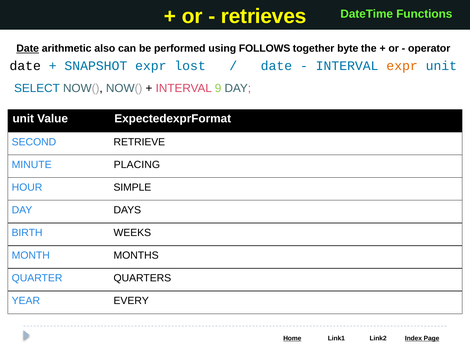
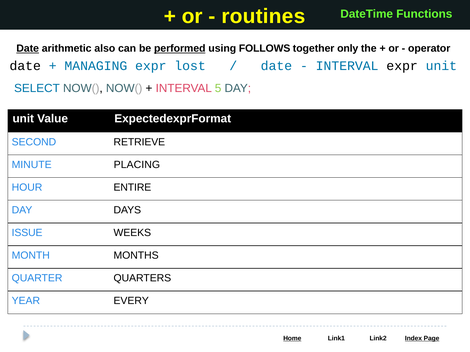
retrieves: retrieves -> routines
performed underline: none -> present
byte: byte -> only
SNAPSHOT: SNAPSHOT -> MANAGING
expr at (402, 66) colour: orange -> black
9: 9 -> 5
SIMPLE: SIMPLE -> ENTIRE
BIRTH: BIRTH -> ISSUE
